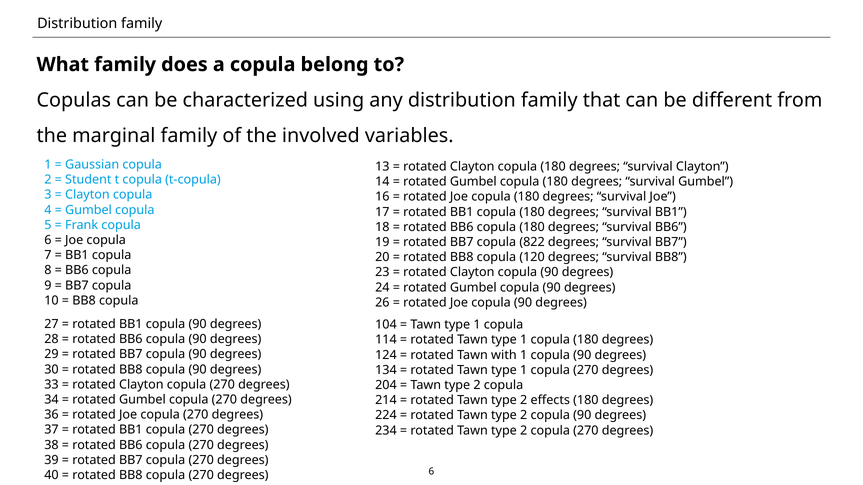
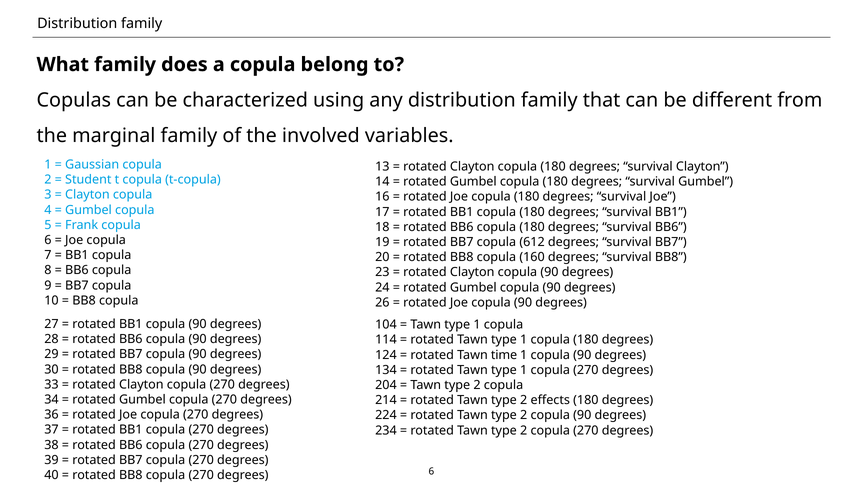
822: 822 -> 612
120: 120 -> 160
with: with -> time
